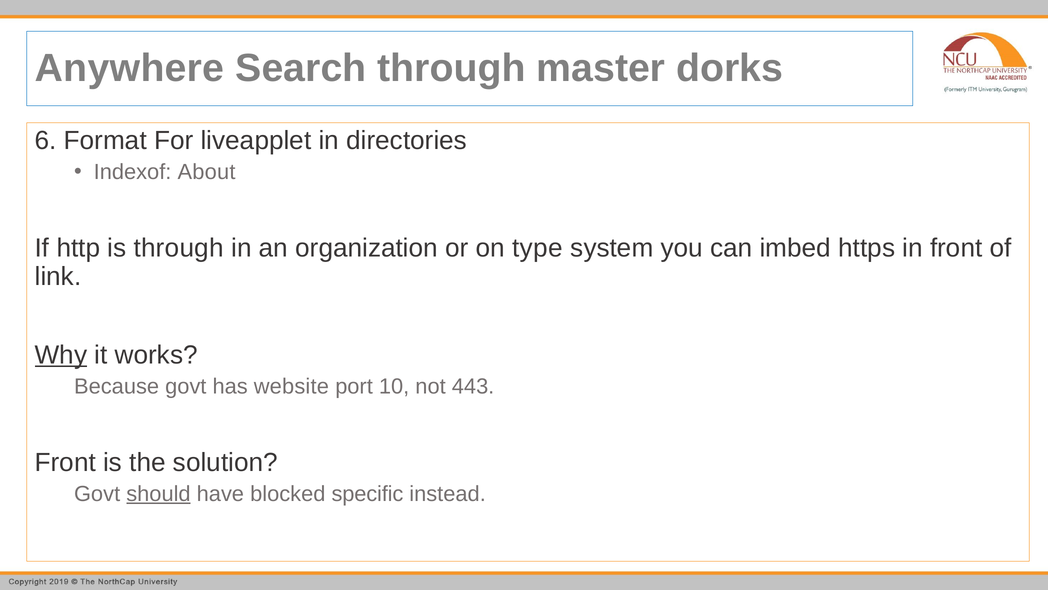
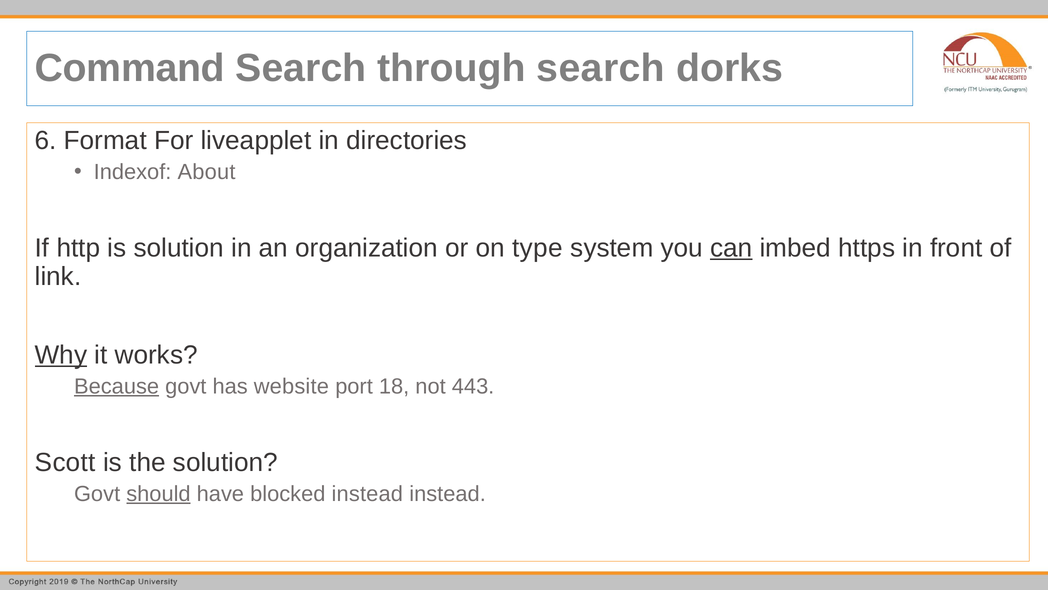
Anywhere: Anywhere -> Command
through master: master -> search
is through: through -> solution
can underline: none -> present
Because underline: none -> present
10: 10 -> 18
Front at (65, 462): Front -> Scott
blocked specific: specific -> instead
